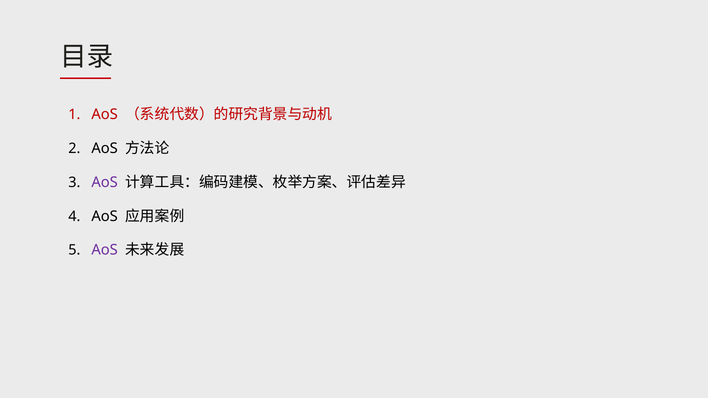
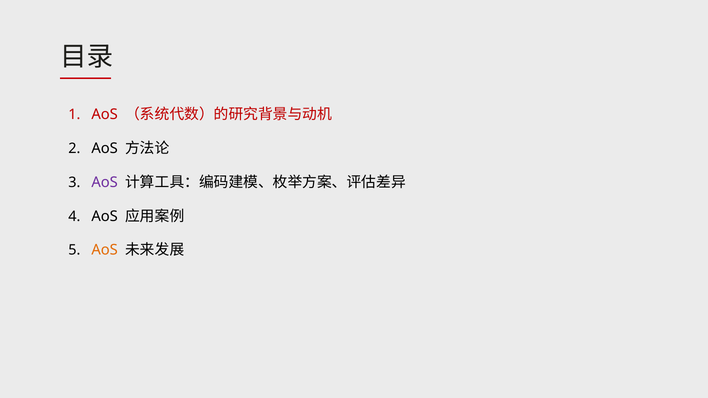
AoS at (105, 250) colour: purple -> orange
